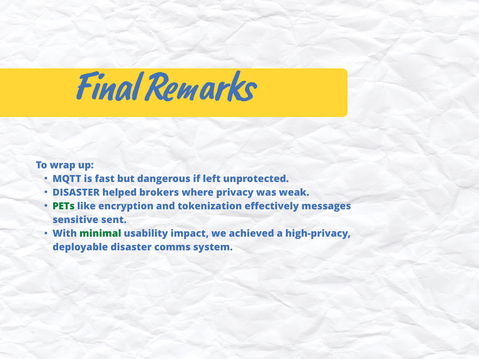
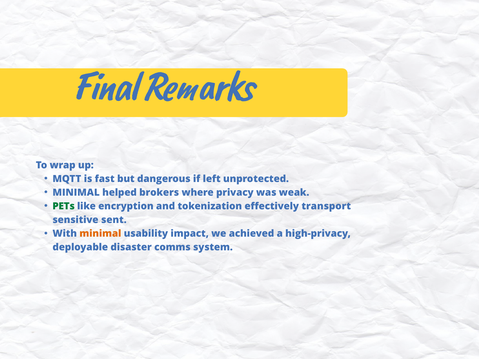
DISASTER at (76, 193): DISASTER -> MINIMAL
messages: messages -> transport
minimal at (100, 234) colour: green -> orange
